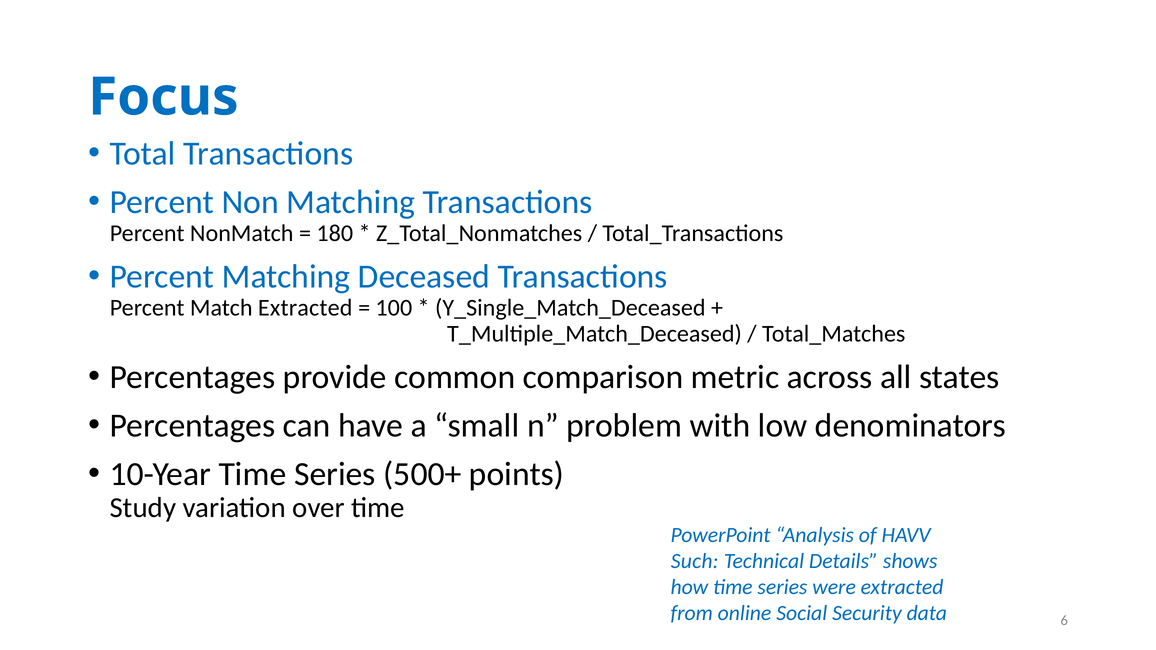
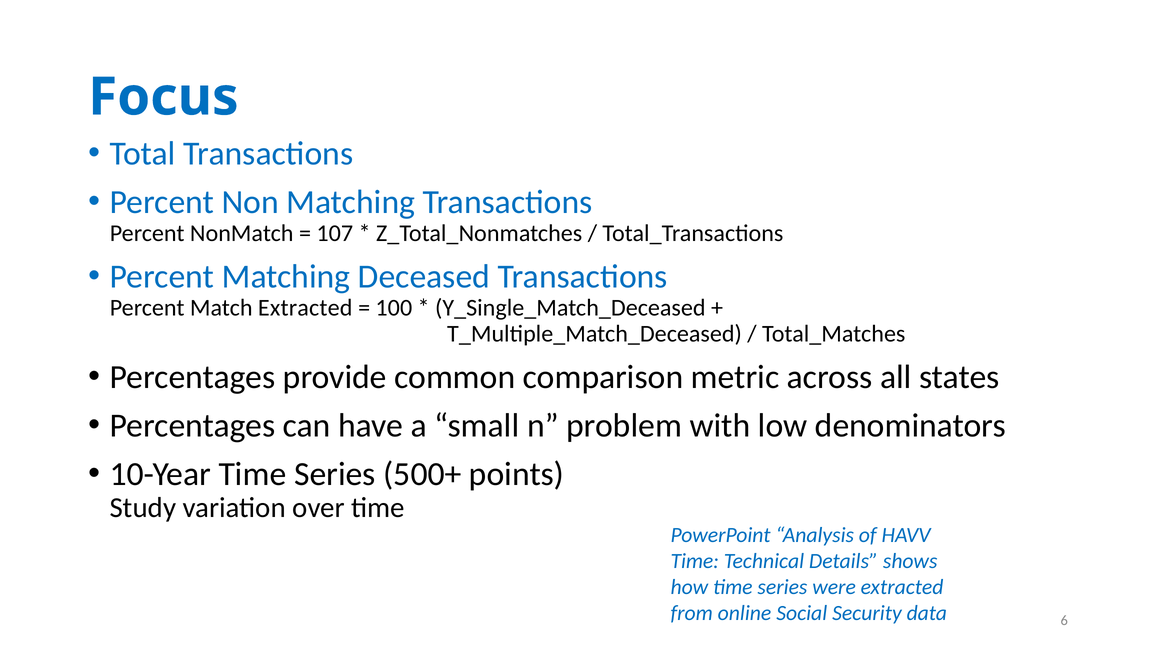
180: 180 -> 107
Such at (695, 561): Such -> Time
